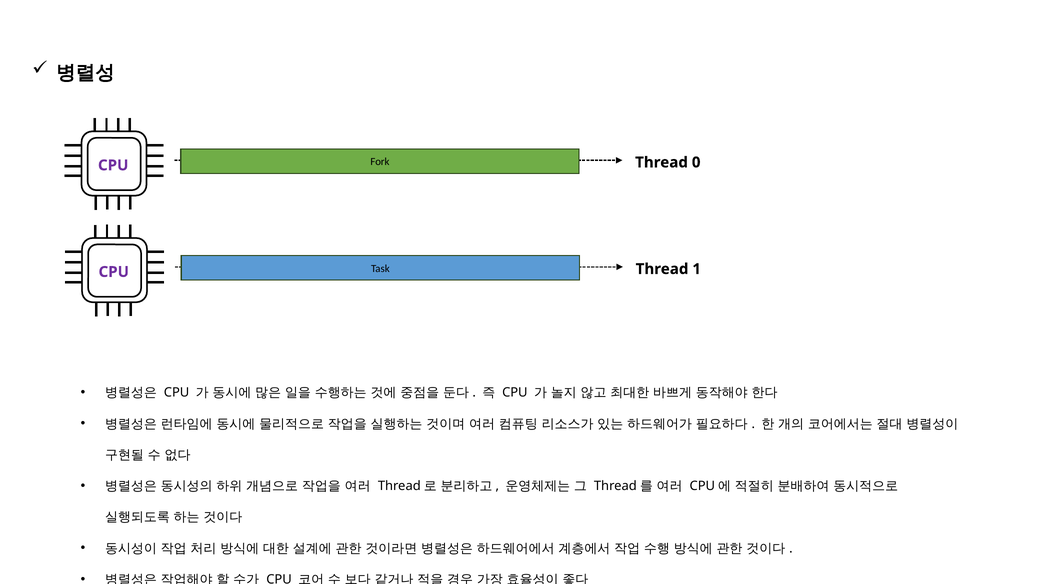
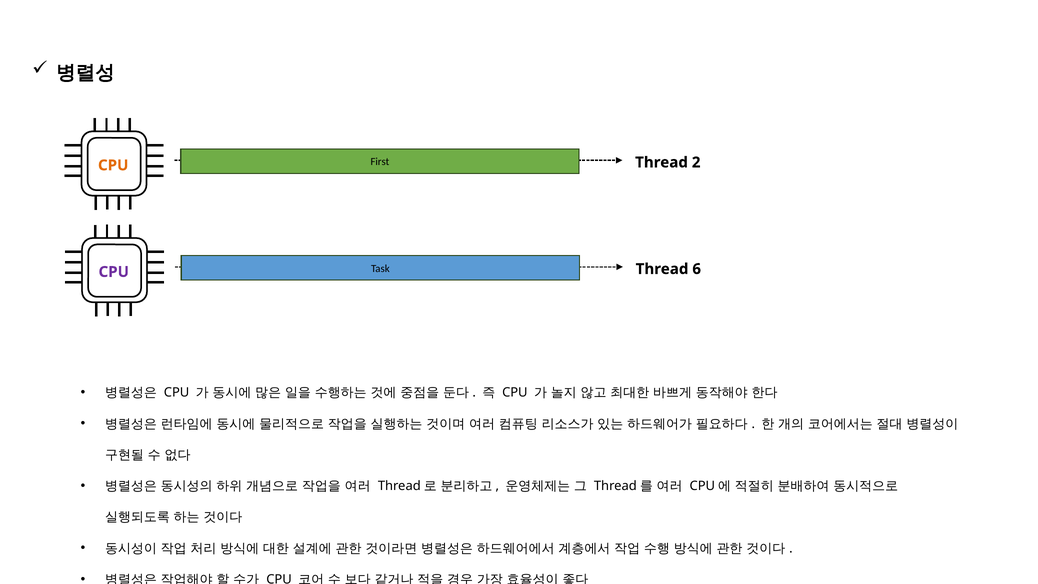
Fork: Fork -> First
0: 0 -> 2
CPU at (113, 165) colour: purple -> orange
1: 1 -> 6
